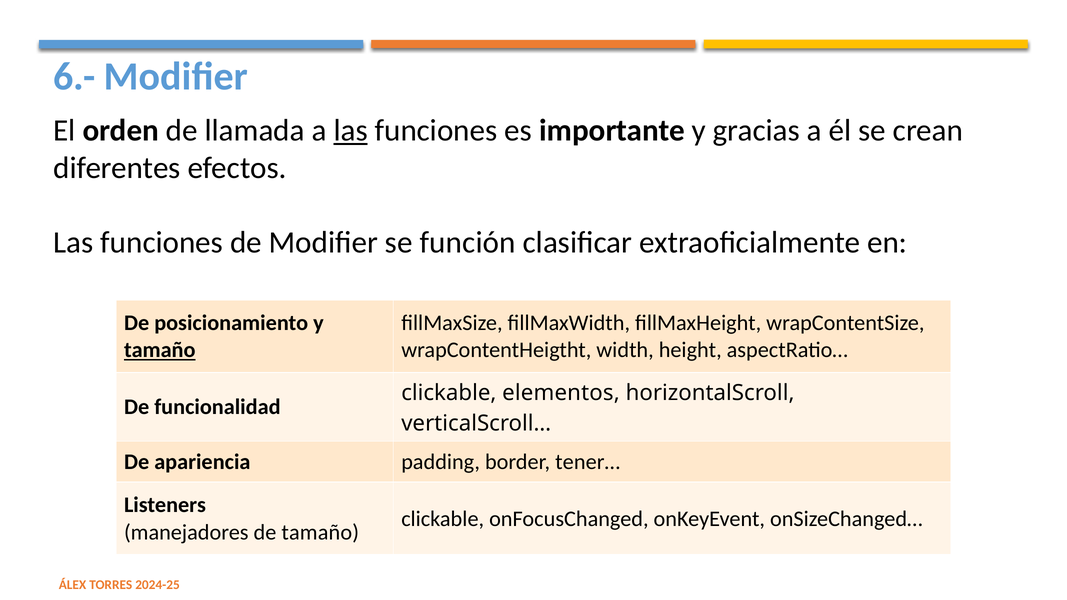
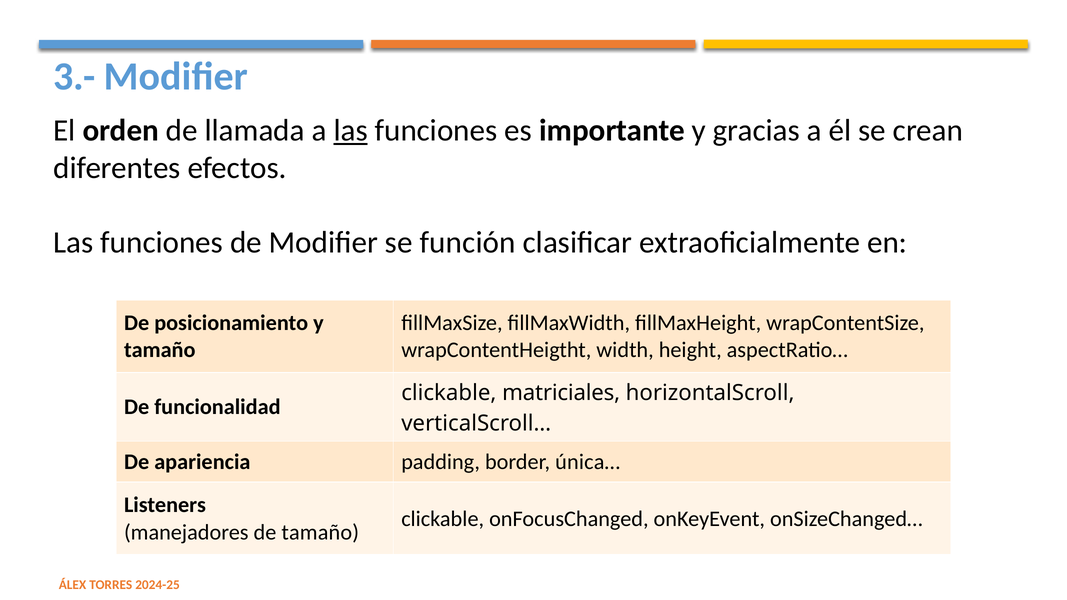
6.-: 6.- -> 3.-
tamaño at (160, 350) underline: present -> none
elementos: elementos -> matriciales
tener…: tener… -> única…
